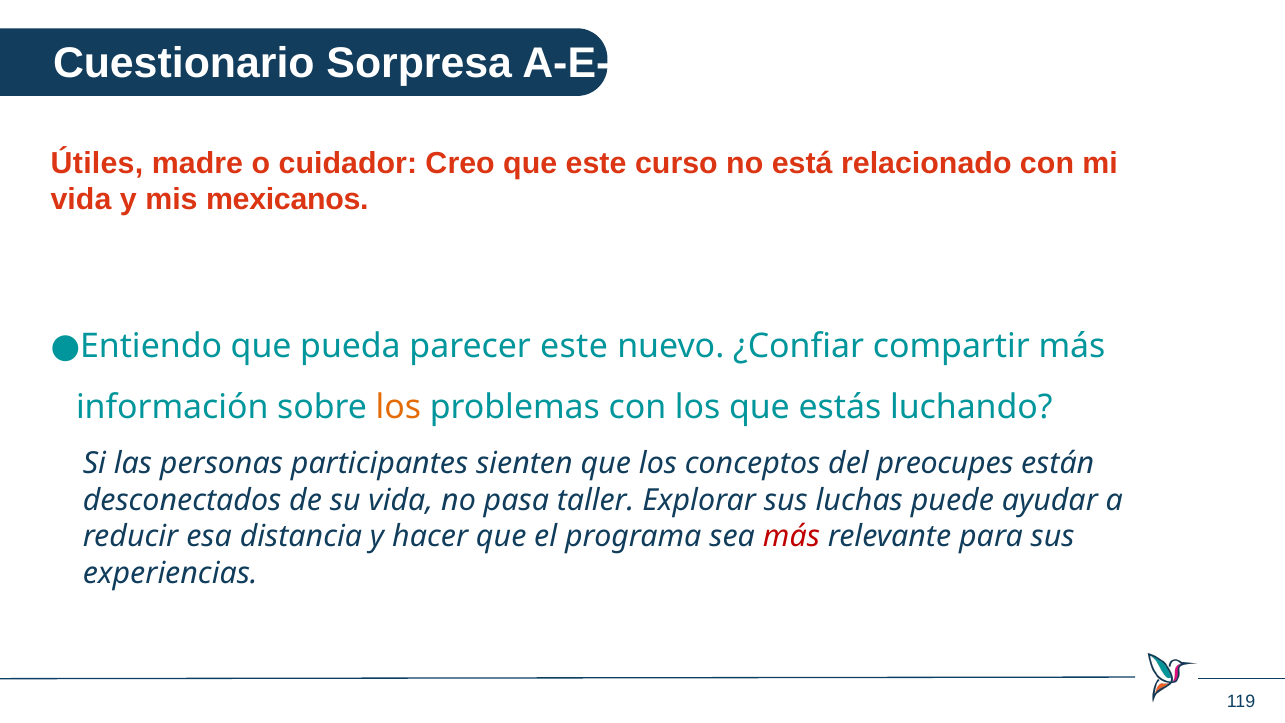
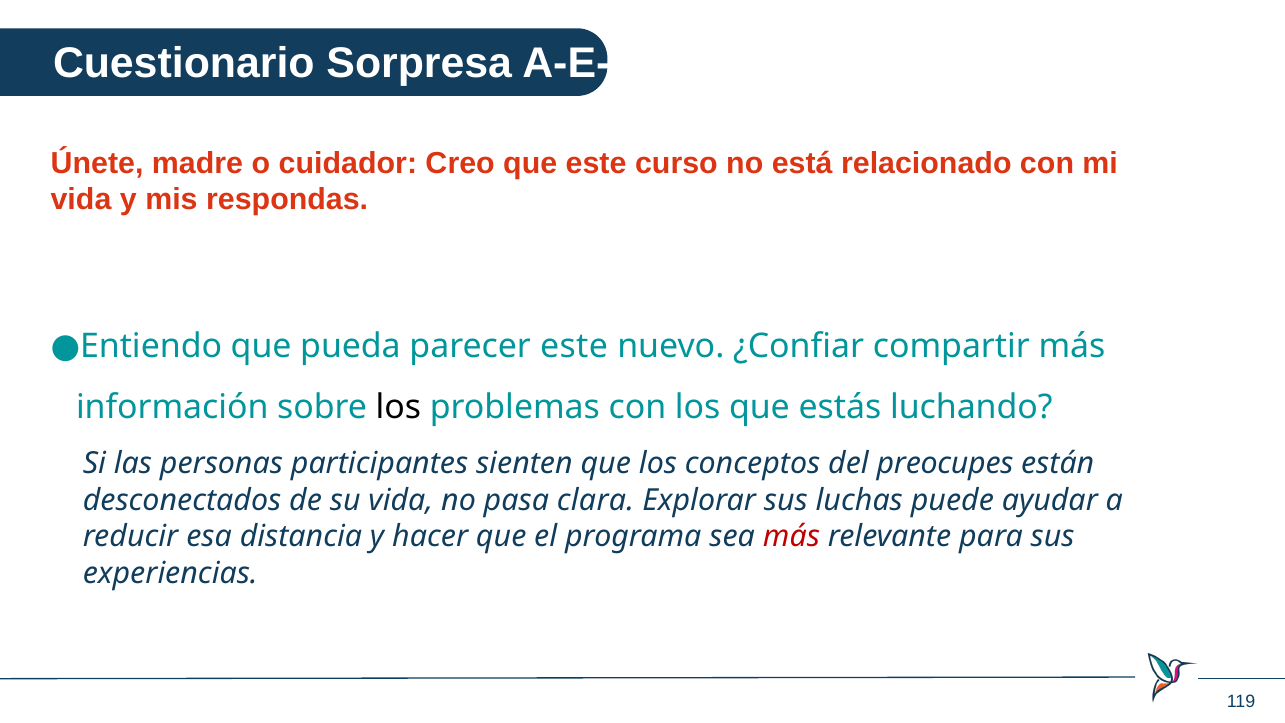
Útiles: Útiles -> Únete
mexicanos: mexicanos -> respondas
los at (398, 408) colour: orange -> black
taller: taller -> clara
